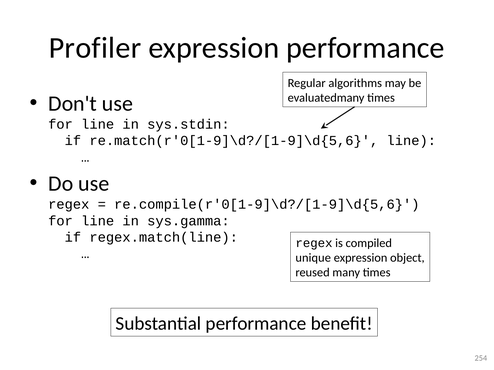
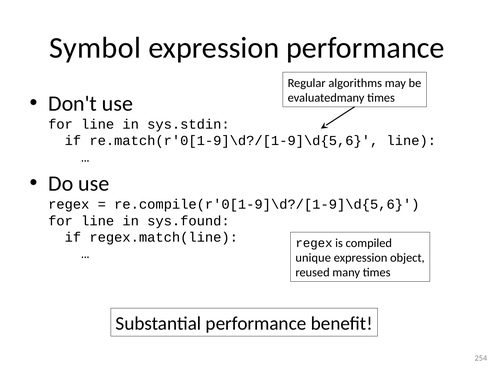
Profiler: Profiler -> Symbol
sys.gamma: sys.gamma -> sys.found
